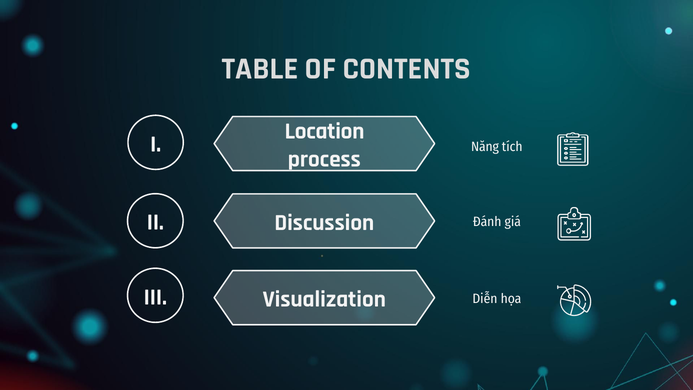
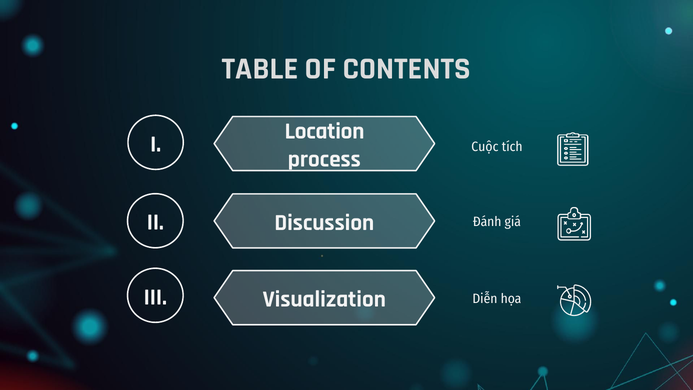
Năng: Năng -> Cuộc
